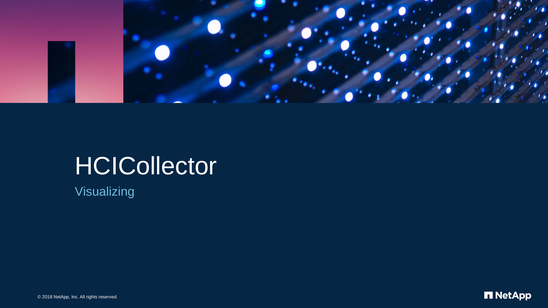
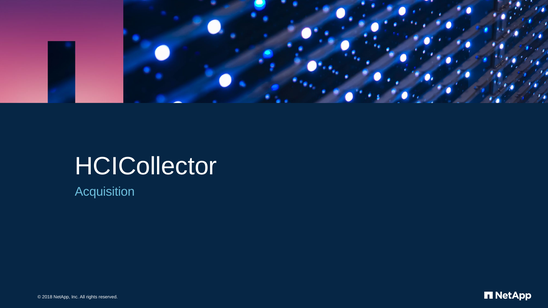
Visualizing: Visualizing -> Acquisition
